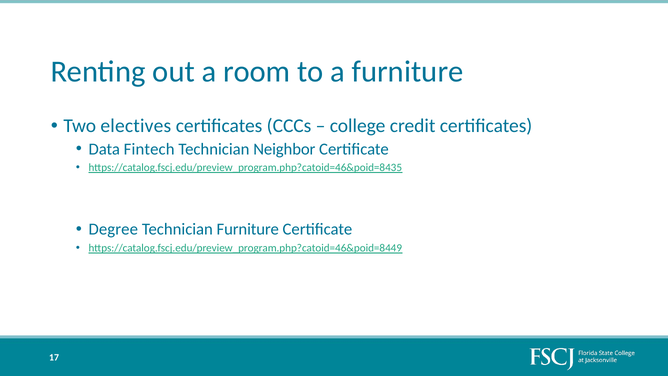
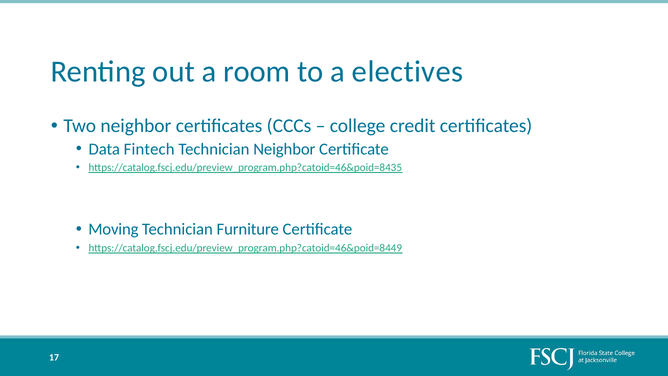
a furniture: furniture -> electives
Two electives: electives -> neighbor
Degree: Degree -> Moving
